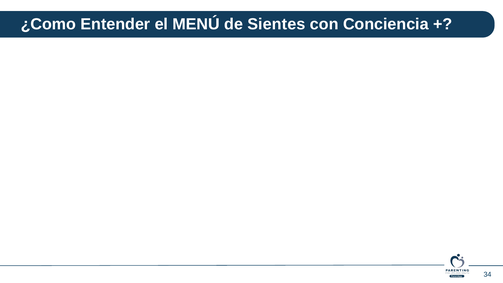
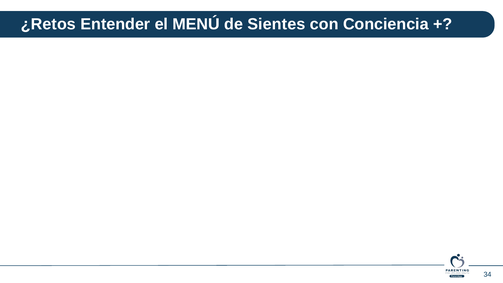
¿Como: ¿Como -> ¿Retos
